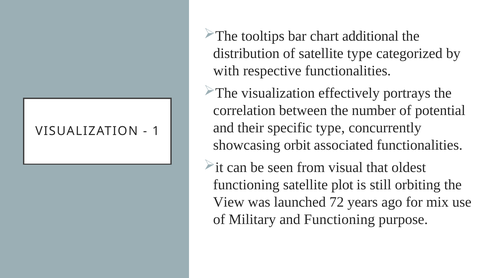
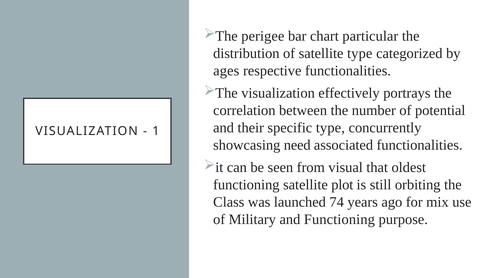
tooltips: tooltips -> perigee
additional: additional -> particular
with: with -> ages
orbit: orbit -> need
View: View -> Class
72: 72 -> 74
